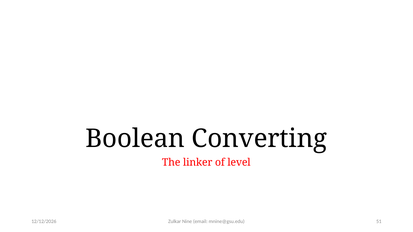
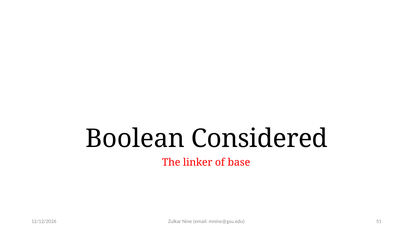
Converting: Converting -> Considered
level: level -> base
